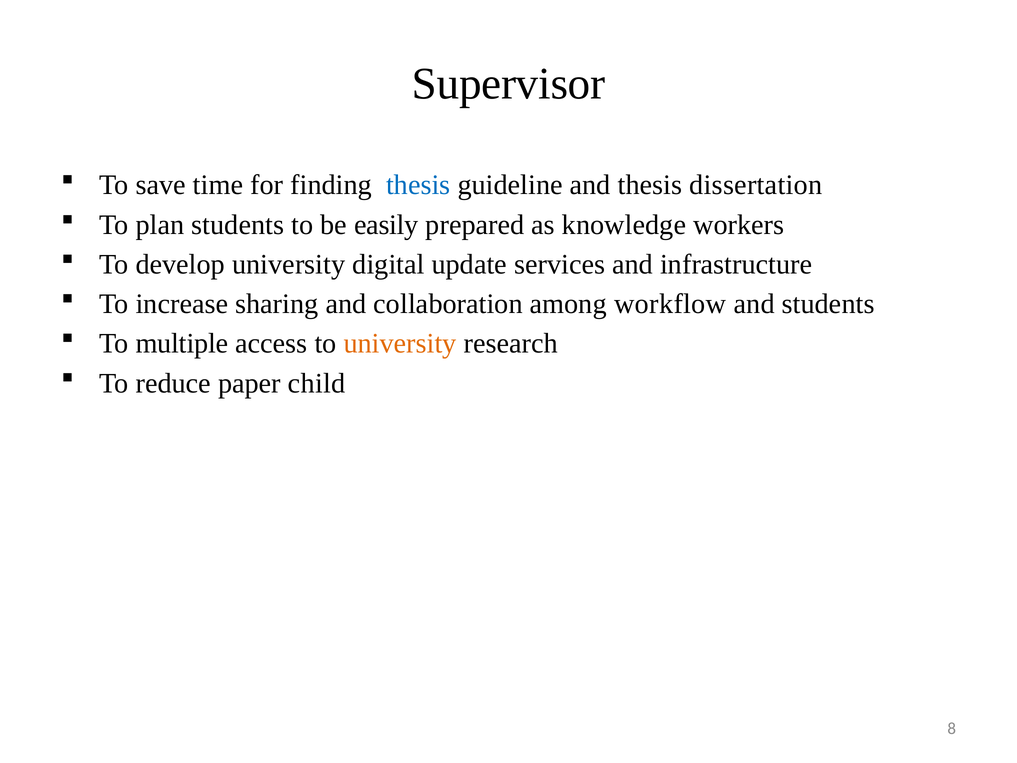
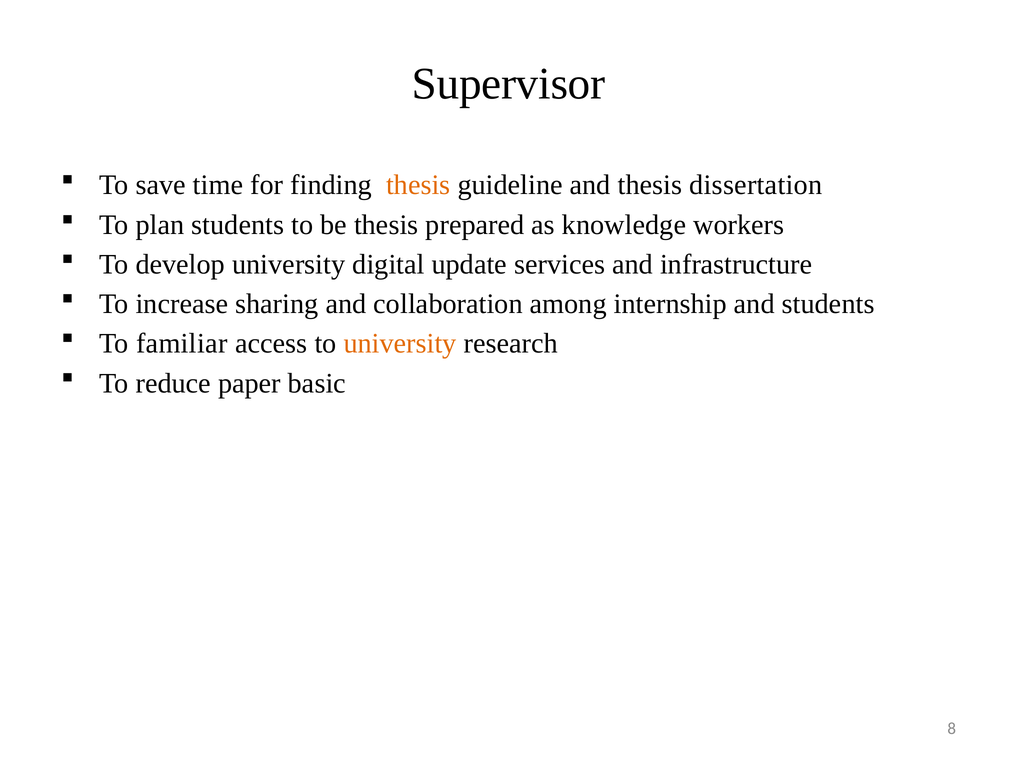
thesis at (418, 185) colour: blue -> orange
be easily: easily -> thesis
workflow: workflow -> internship
multiple: multiple -> familiar
child: child -> basic
